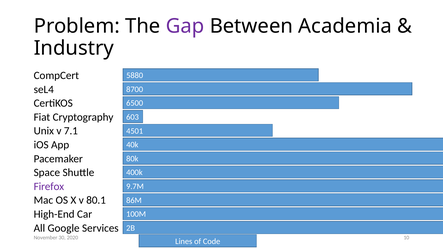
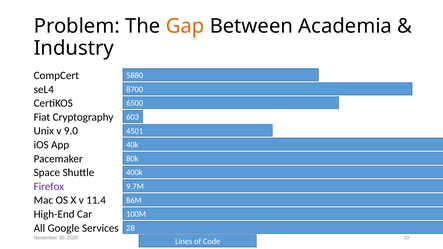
Gap colour: purple -> orange
7.1: 7.1 -> 9.0
80.1: 80.1 -> 11.4
